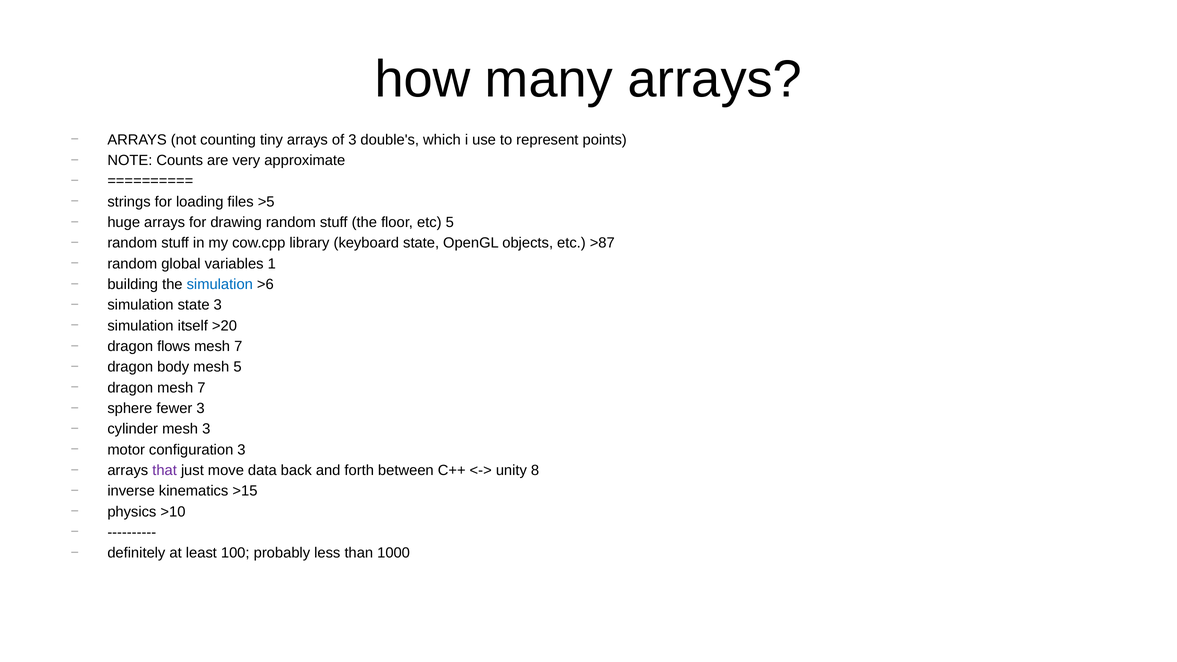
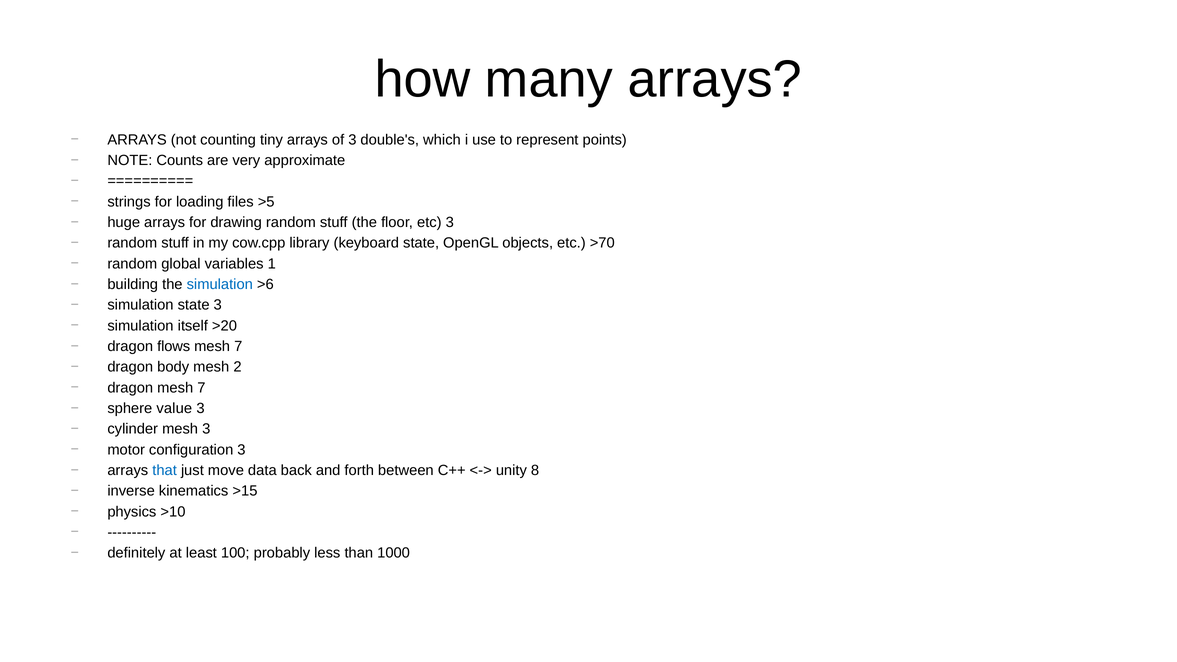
etc 5: 5 -> 3
>87: >87 -> >70
mesh 5: 5 -> 2
fewer: fewer -> value
that colour: purple -> blue
